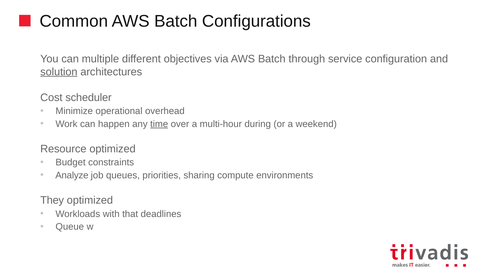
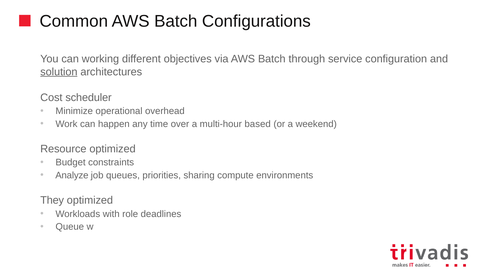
multiple: multiple -> working
time underline: present -> none
during: during -> based
that: that -> role
